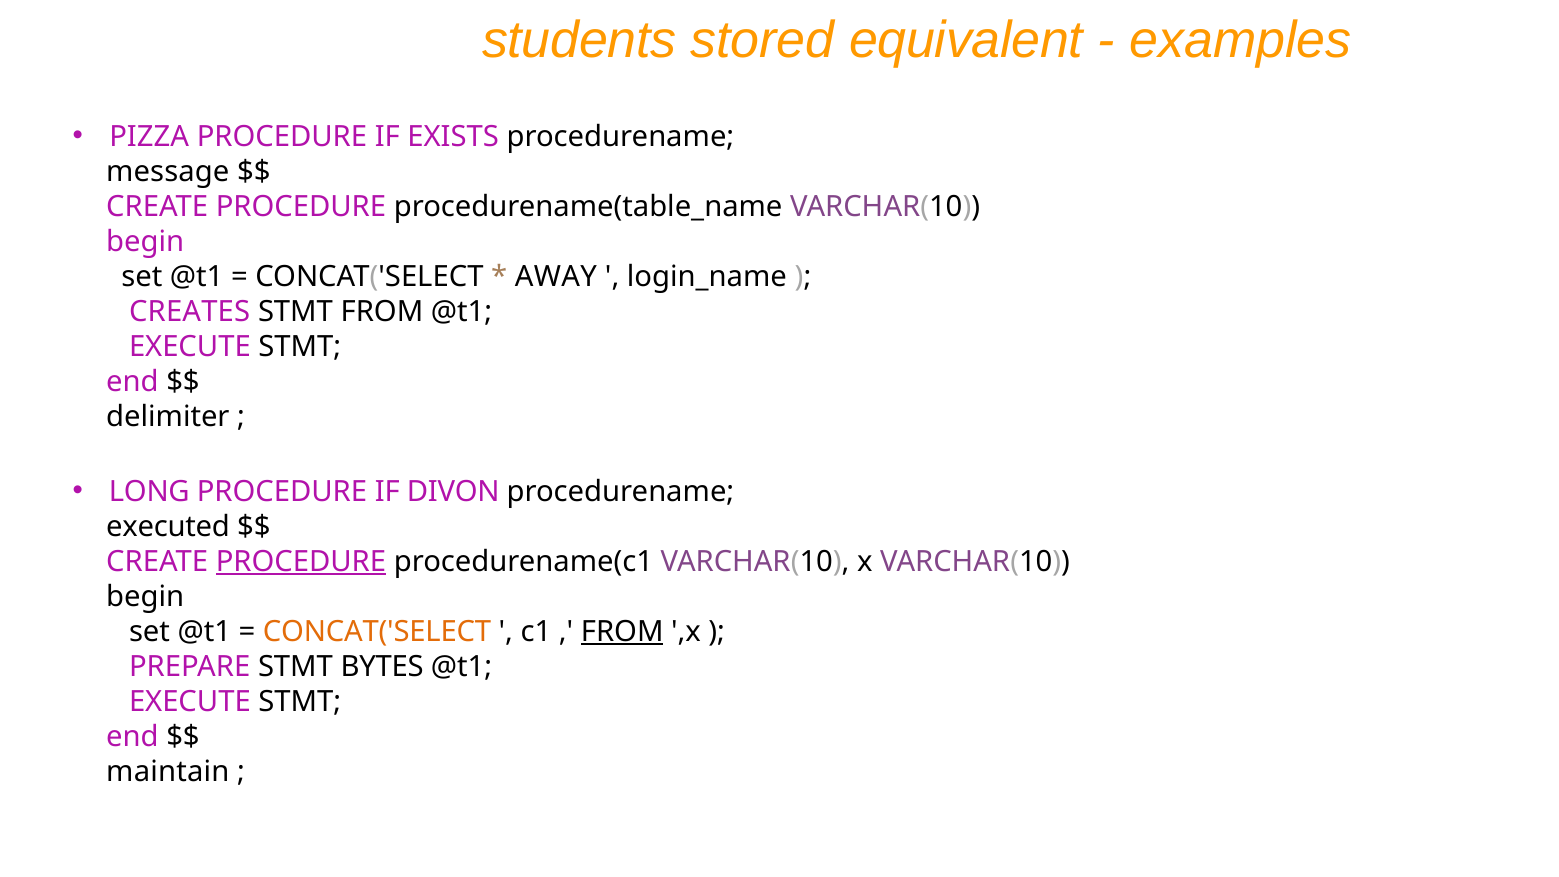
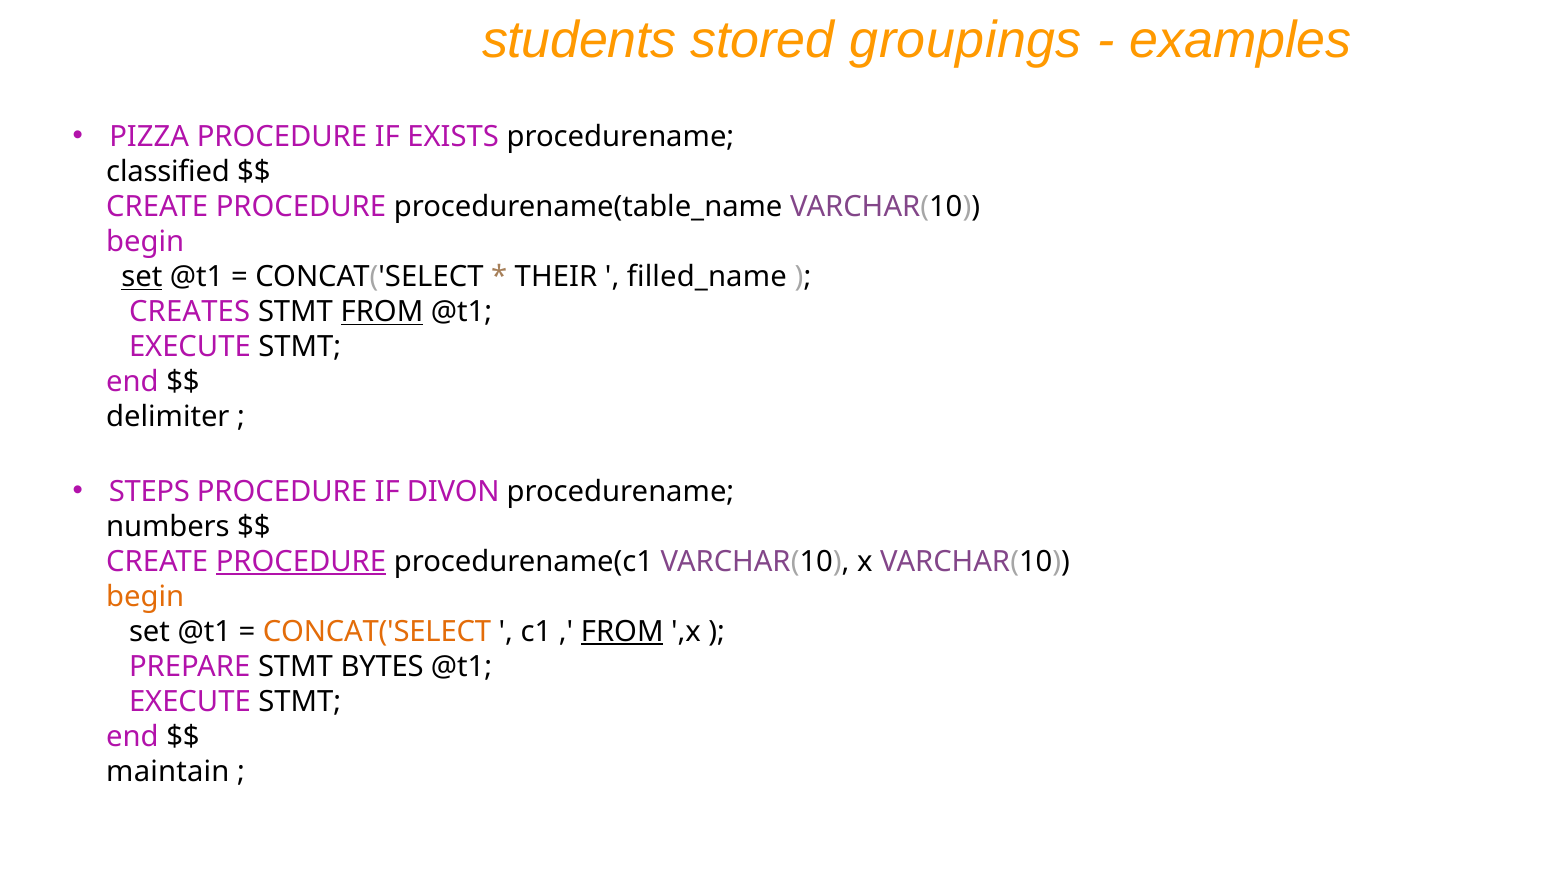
equivalent: equivalent -> groupings
message: message -> classified
set at (142, 277) underline: none -> present
AWAY: AWAY -> THEIR
login_name: login_name -> filled_name
FROM at (382, 312) underline: none -> present
LONG: LONG -> STEPS
executed: executed -> numbers
begin at (145, 597) colour: black -> orange
